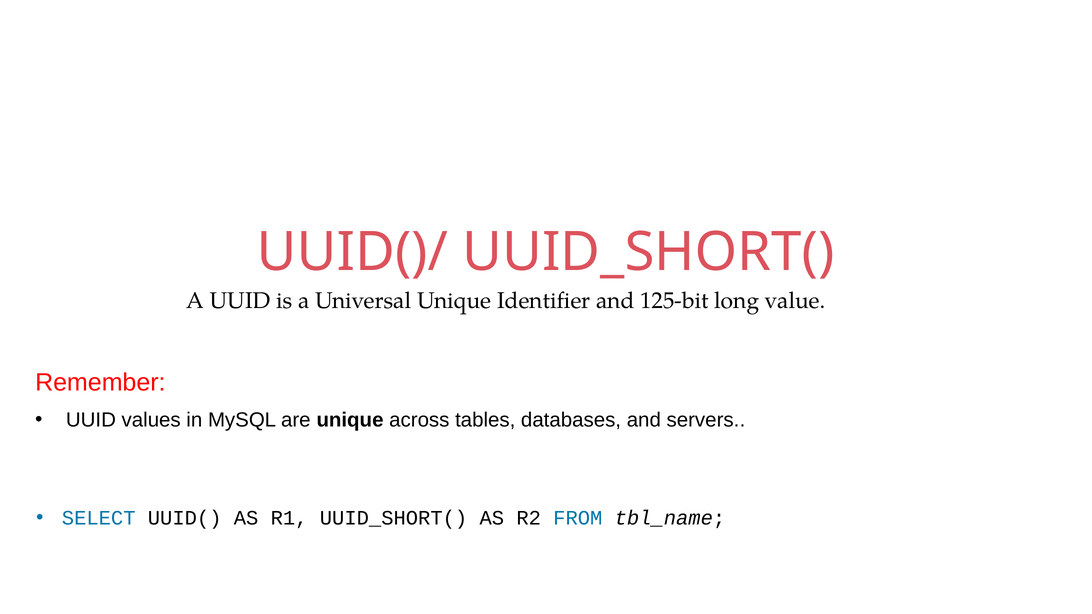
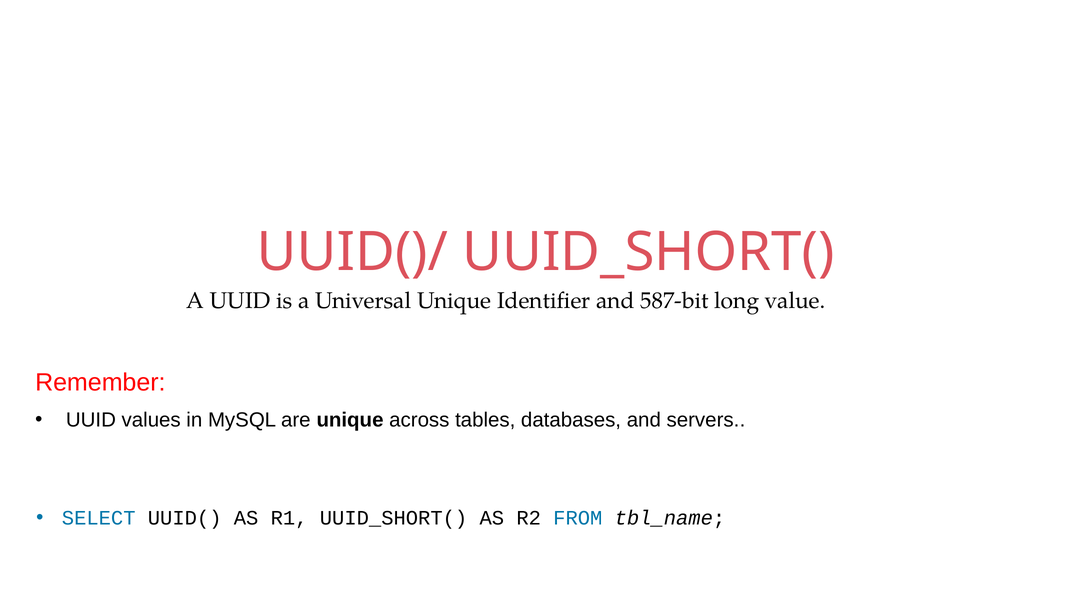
125-bit: 125-bit -> 587-bit
